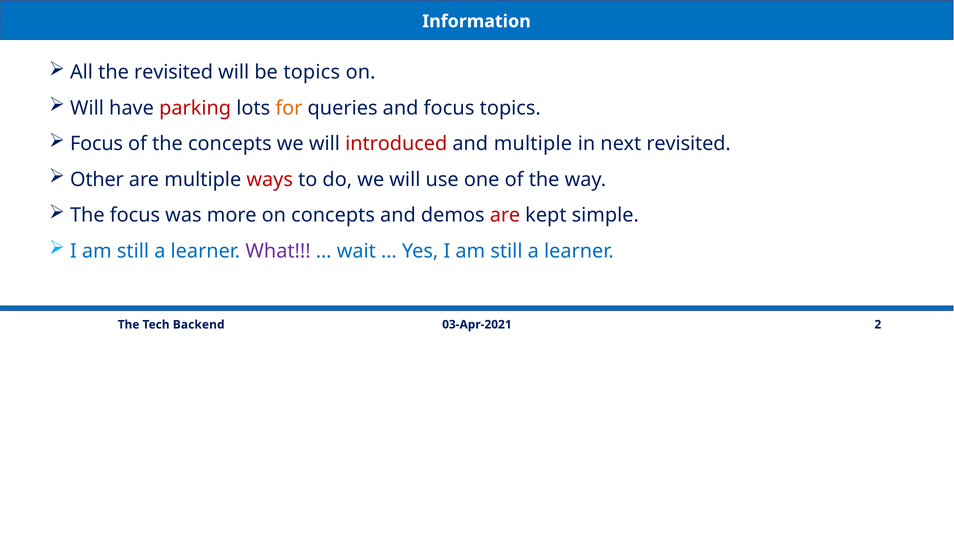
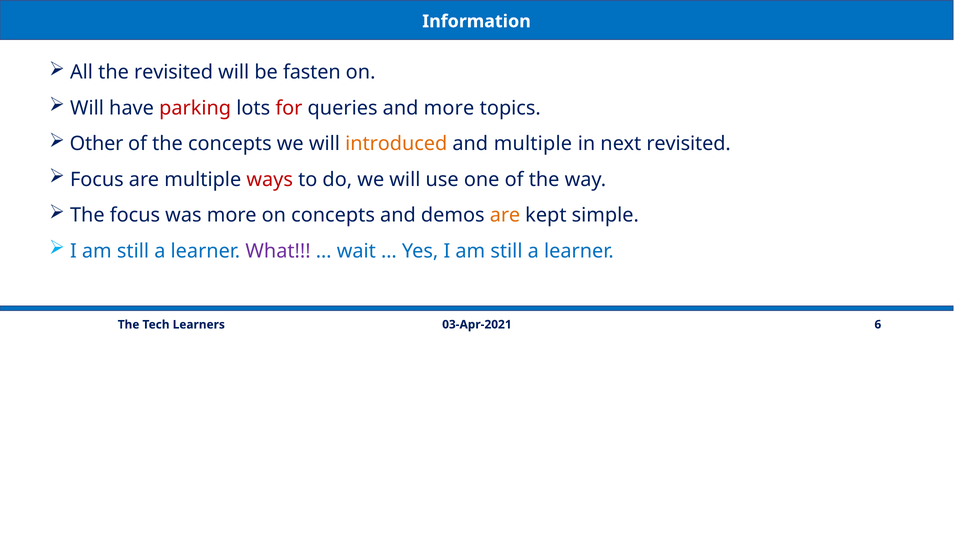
be topics: topics -> fasten
for colour: orange -> red
and focus: focus -> more
Focus at (97, 144): Focus -> Other
introduced colour: red -> orange
Other at (97, 180): Other -> Focus
are at (505, 215) colour: red -> orange
2: 2 -> 6
Backend: Backend -> Learners
